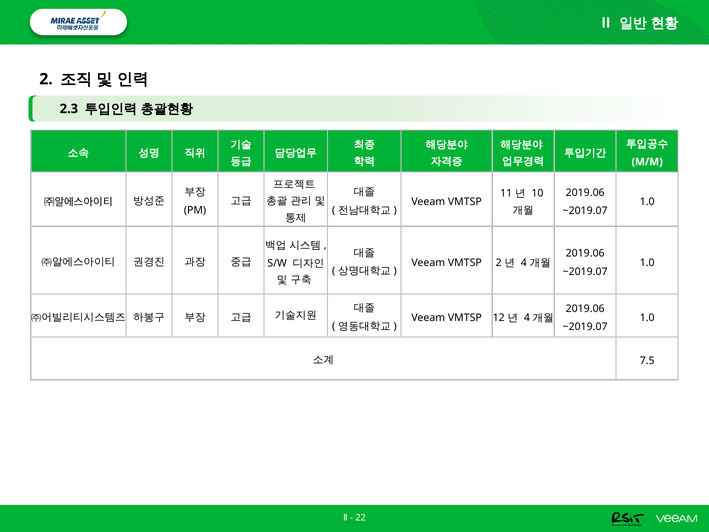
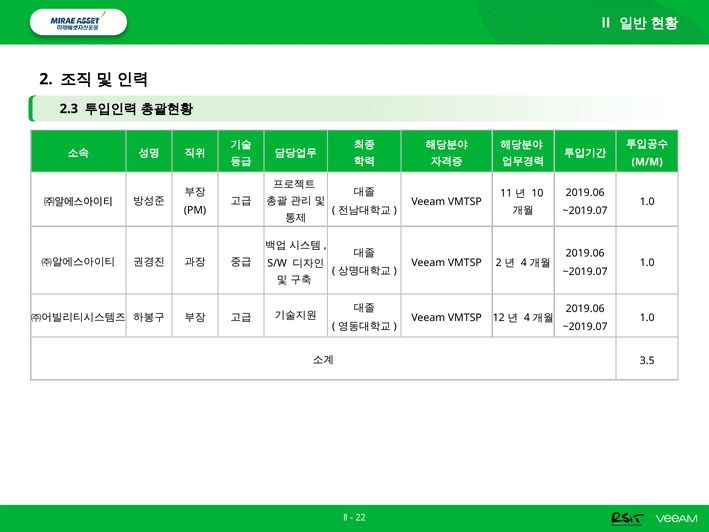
7.5: 7.5 -> 3.5
